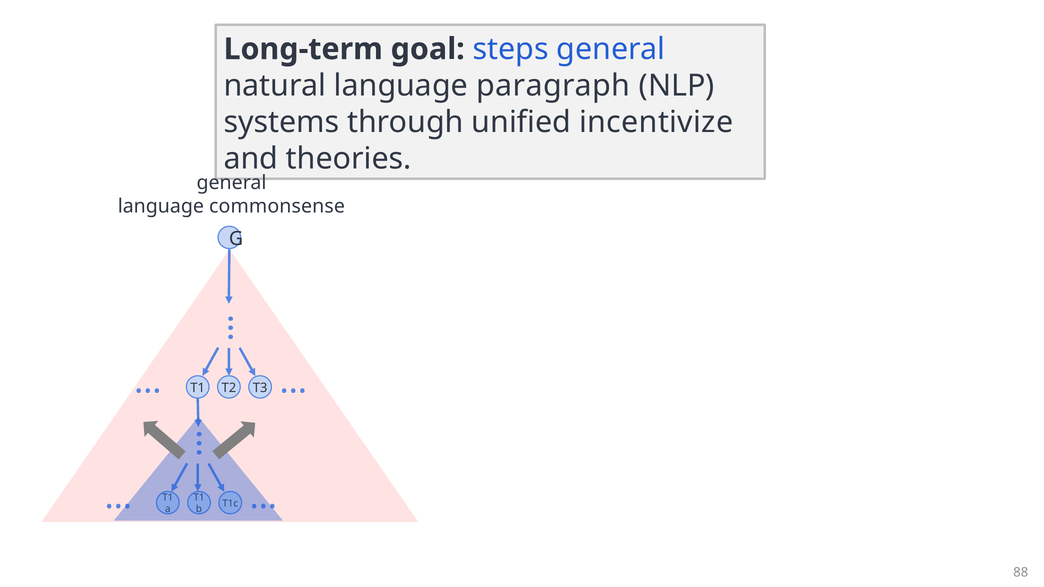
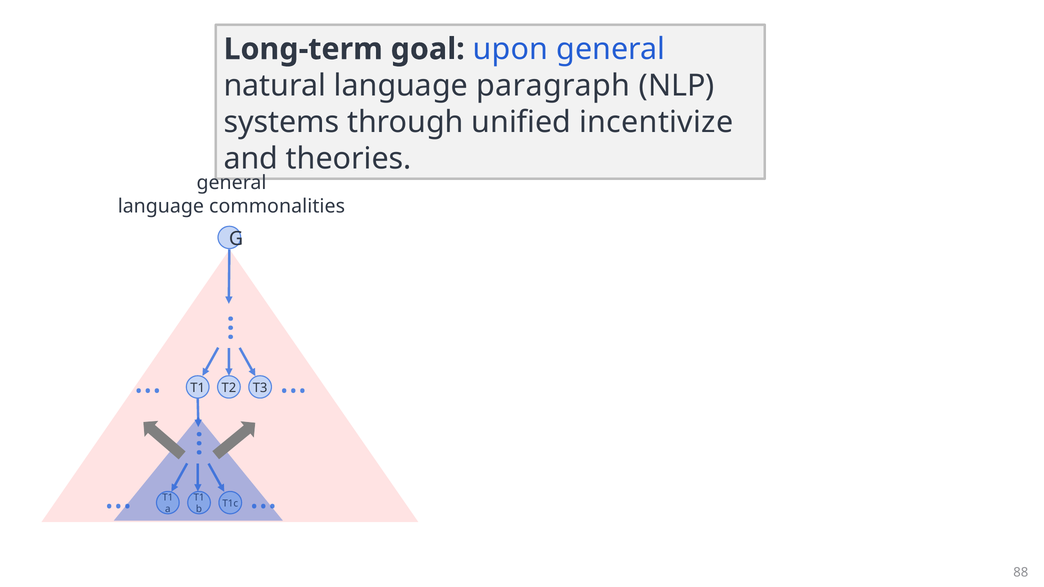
steps: steps -> upon
commonsense: commonsense -> commonalities
